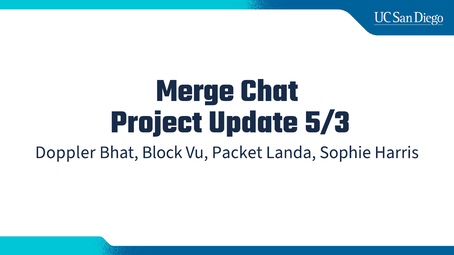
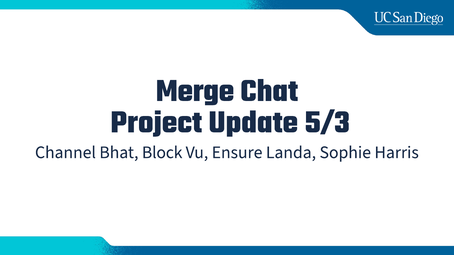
Doppler: Doppler -> Channel
Packet: Packet -> Ensure
